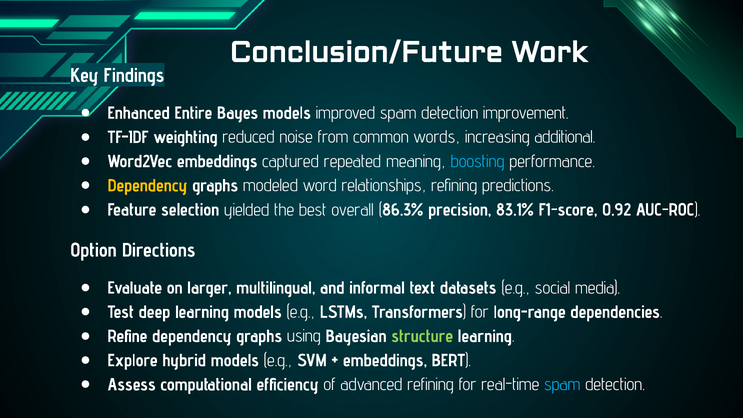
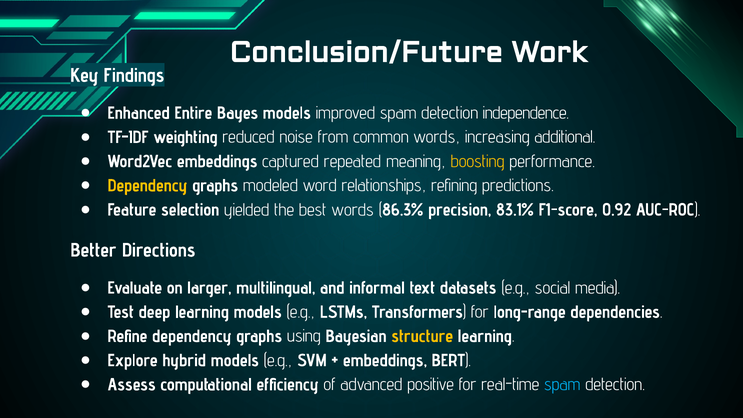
improvement: improvement -> independence
boosting colour: light blue -> yellow
best overall: overall -> words
Option: Option -> Better
structure colour: light green -> yellow
advanced refining: refining -> positive
